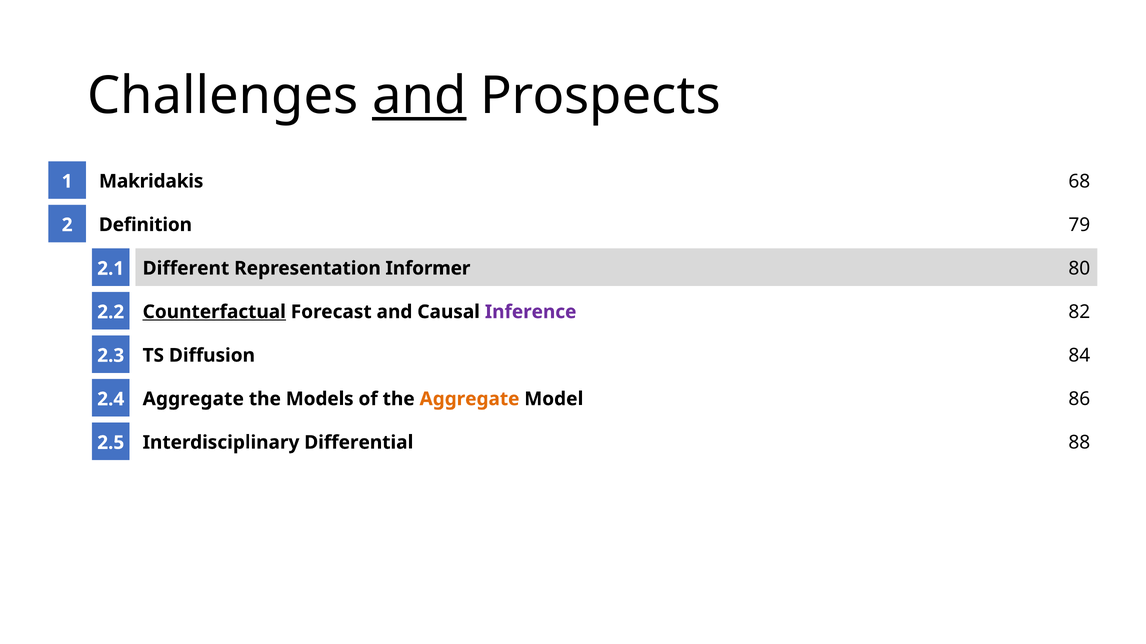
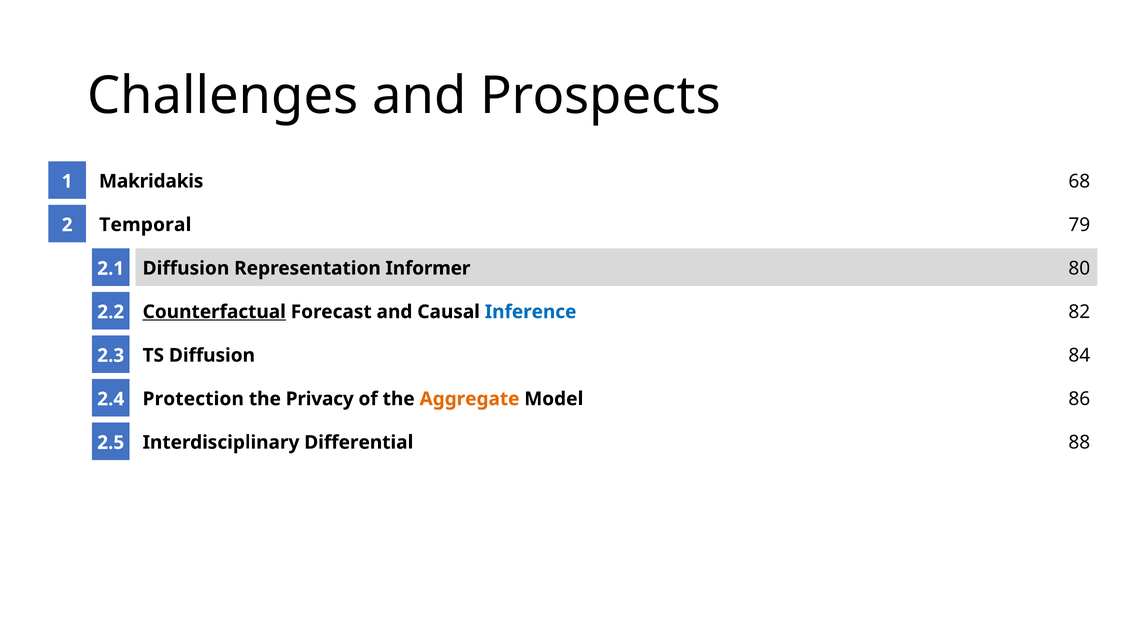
and at (419, 96) underline: present -> none
Definition: Definition -> Temporal
Different at (186, 269): Different -> Diffusion
Inference colour: purple -> blue
Aggregate at (193, 399): Aggregate -> Protection
Models: Models -> Privacy
